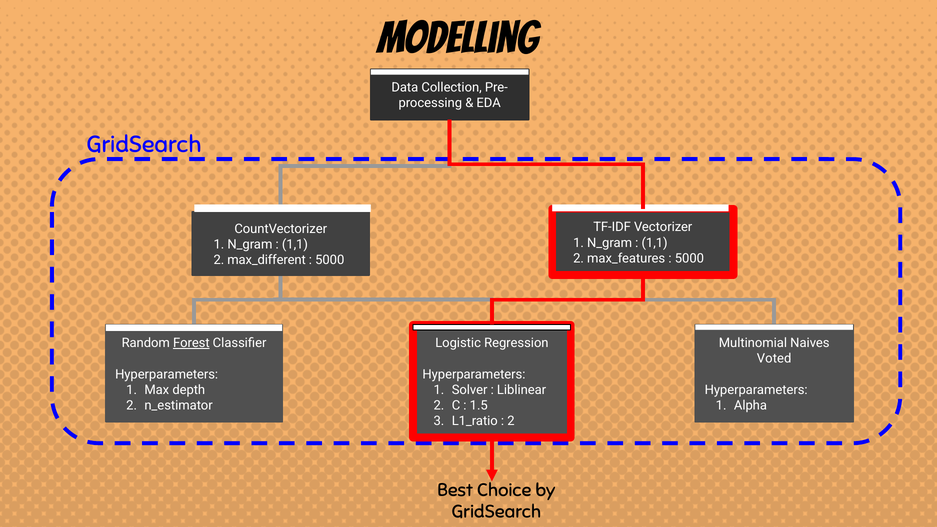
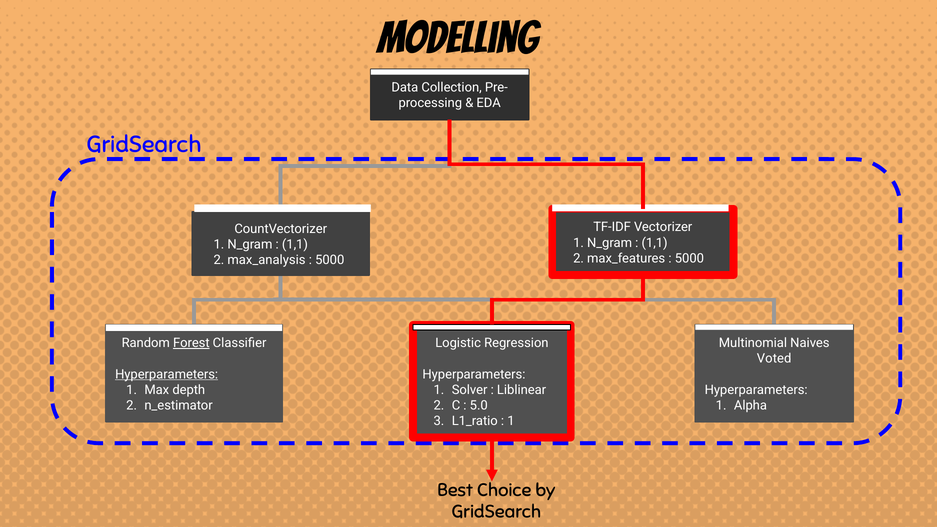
max_different: max_different -> max_analysis
Hyperparameters at (167, 374) underline: none -> present
1.5: 1.5 -> 5.0
2 at (511, 421): 2 -> 1
